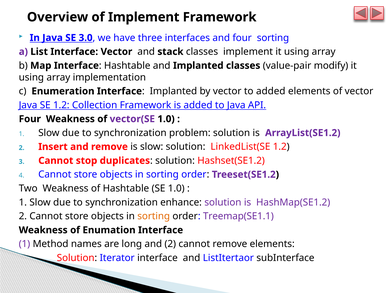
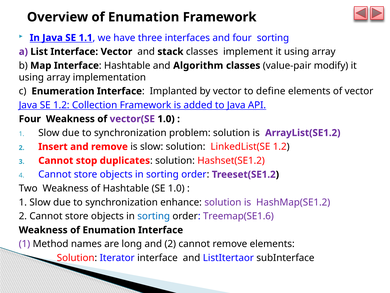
Overview of Implement: Implement -> Enumation
3.0: 3.0 -> 1.1
and Implanted: Implanted -> Algorithm
to added: added -> define
sorting at (154, 216) colour: orange -> blue
Treemap(SE1.1: Treemap(SE1.1 -> Treemap(SE1.6
